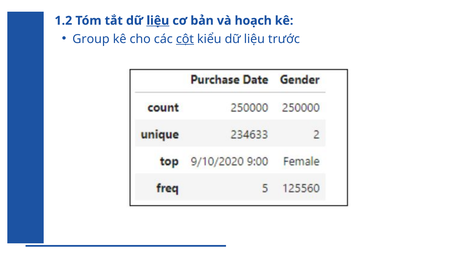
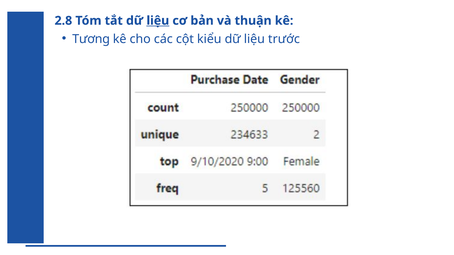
1.2: 1.2 -> 2.8
hoạch: hoạch -> thuận
Group: Group -> Tương
cột underline: present -> none
